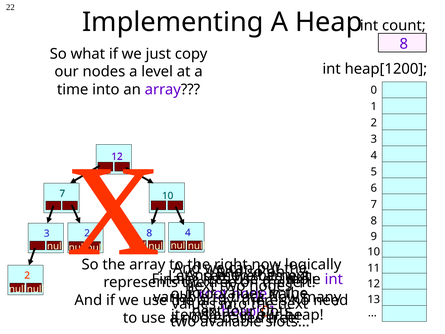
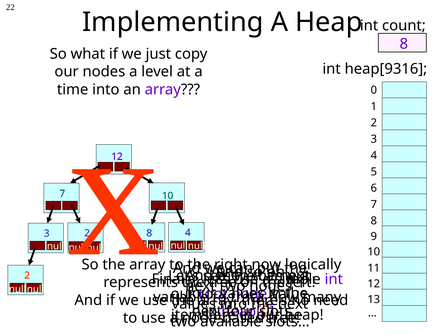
heap[1200: heap[1200 -> heap[9316
